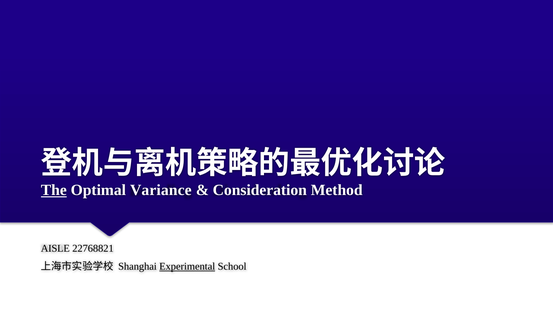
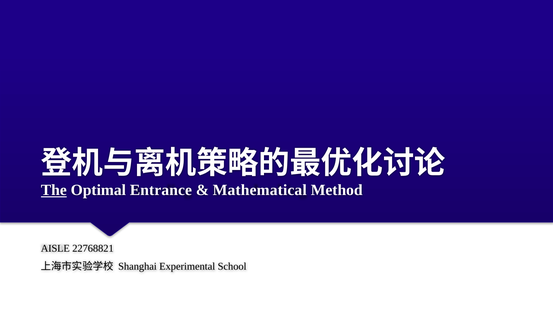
Variance: Variance -> Entrance
Consideration: Consideration -> Mathematical
Experimental underline: present -> none
